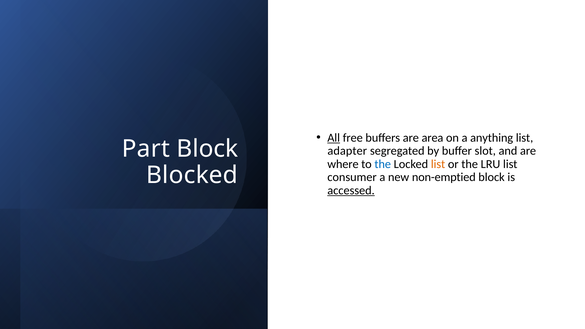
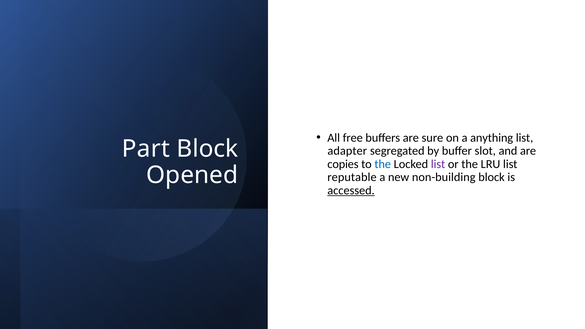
All underline: present -> none
area: area -> sure
where: where -> copies
list at (438, 164) colour: orange -> purple
Blocked: Blocked -> Opened
consumer: consumer -> reputable
non-emptied: non-emptied -> non-building
